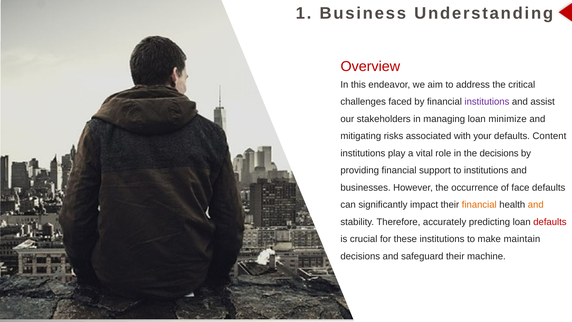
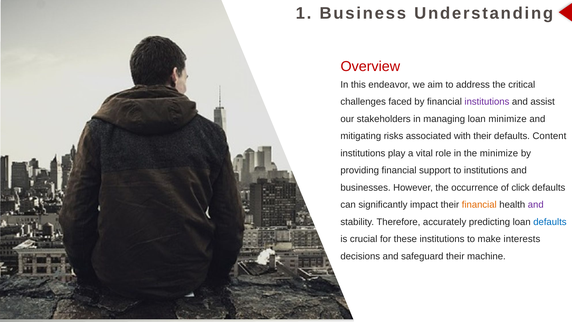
your at (482, 136): your -> their
the decisions: decisions -> minimize
face: face -> click
and at (536, 205) colour: orange -> purple
defaults at (550, 222) colour: red -> blue
maintain: maintain -> interests
